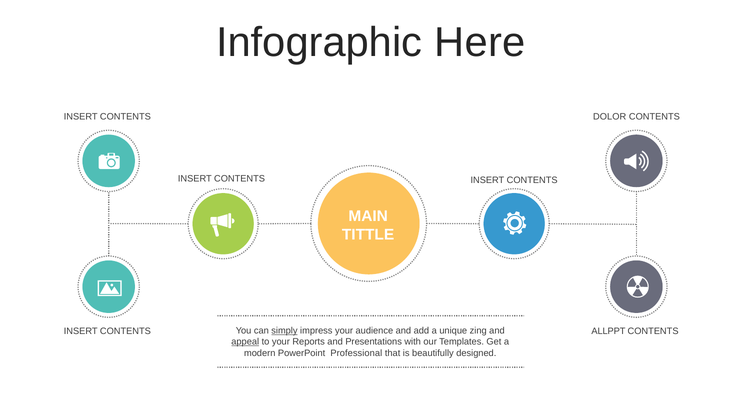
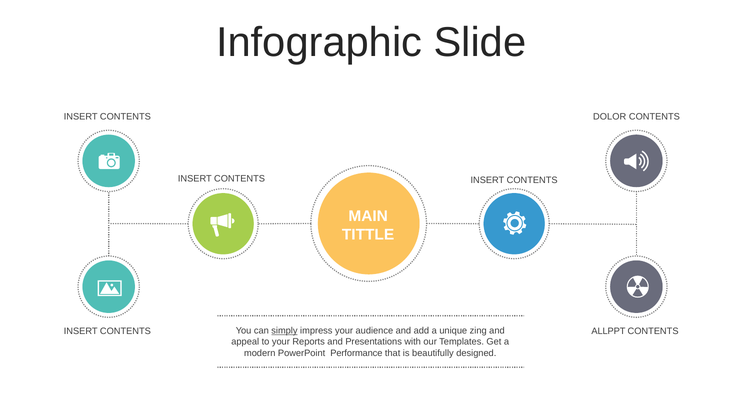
Here: Here -> Slide
appeal underline: present -> none
Professional: Professional -> Performance
